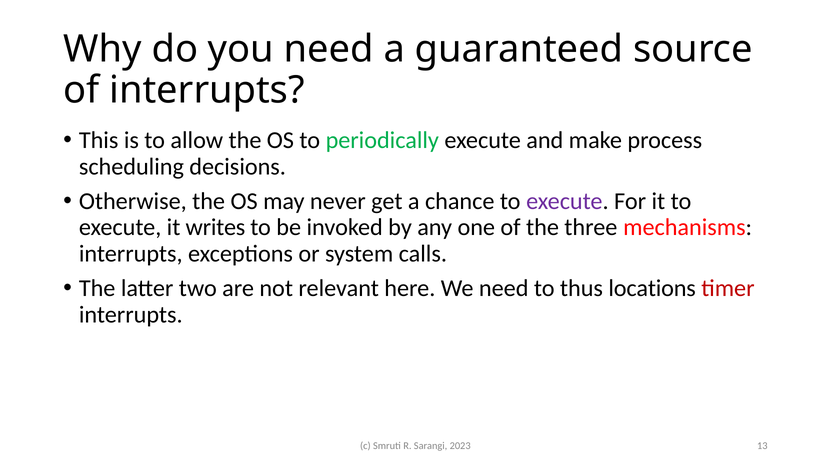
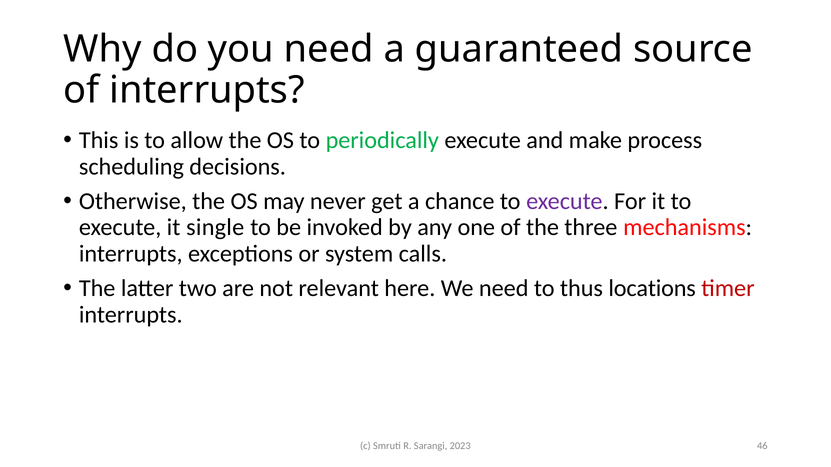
writes: writes -> single
13: 13 -> 46
